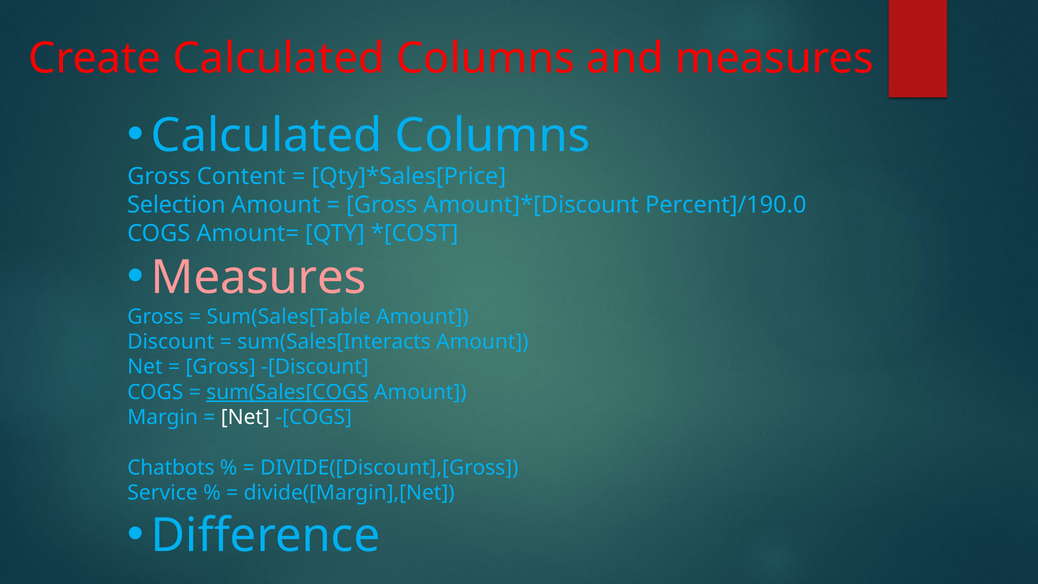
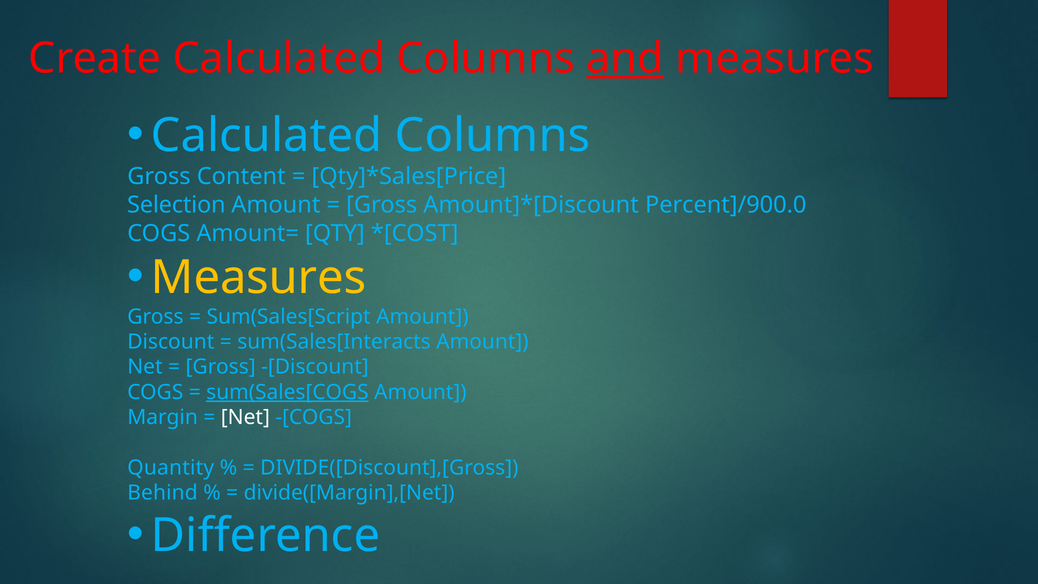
and underline: none -> present
Percent]/190.0: Percent]/190.0 -> Percent]/900.0
Measures at (259, 277) colour: pink -> yellow
Sum(Sales[Table: Sum(Sales[Table -> Sum(Sales[Script
Chatbots: Chatbots -> Quantity
Service: Service -> Behind
